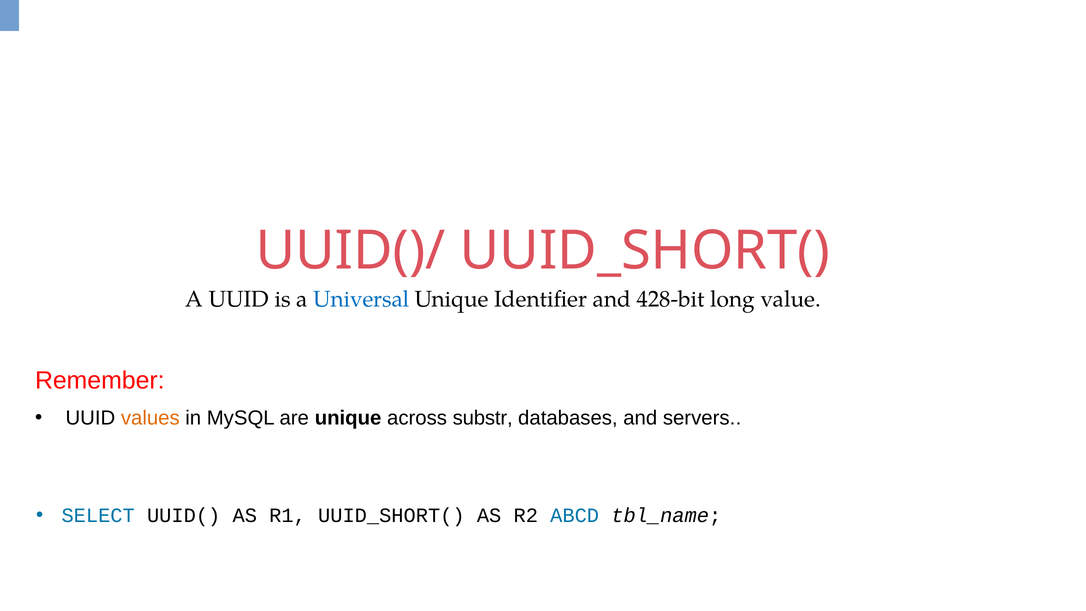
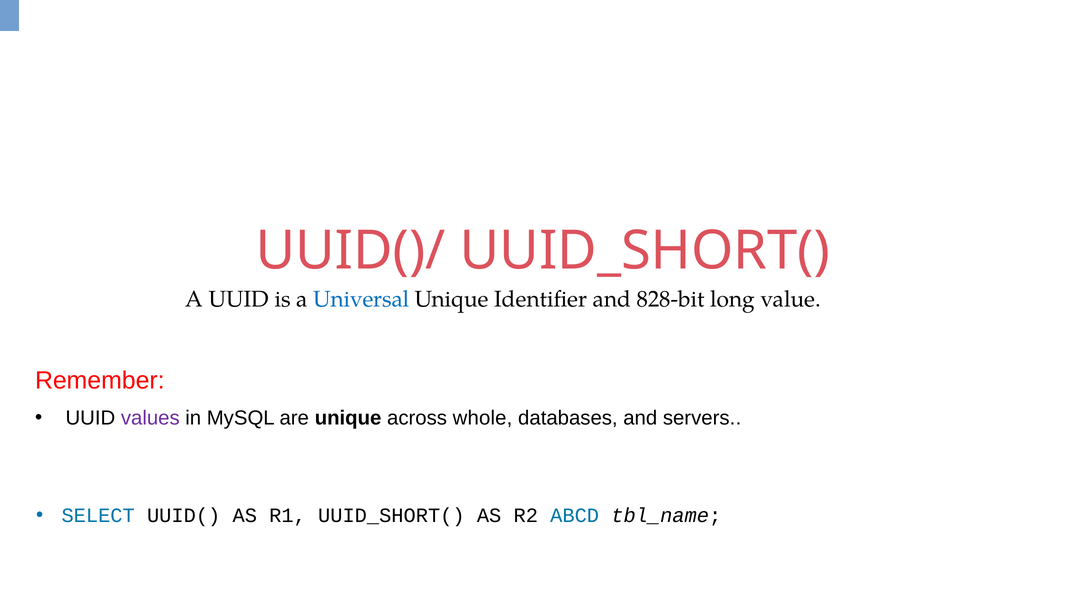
428-bit: 428-bit -> 828-bit
values colour: orange -> purple
substr: substr -> whole
